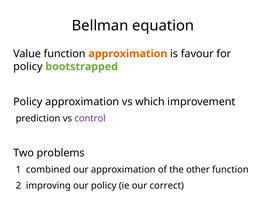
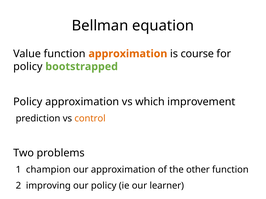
favour: favour -> course
control colour: purple -> orange
combined: combined -> champion
correct: correct -> learner
